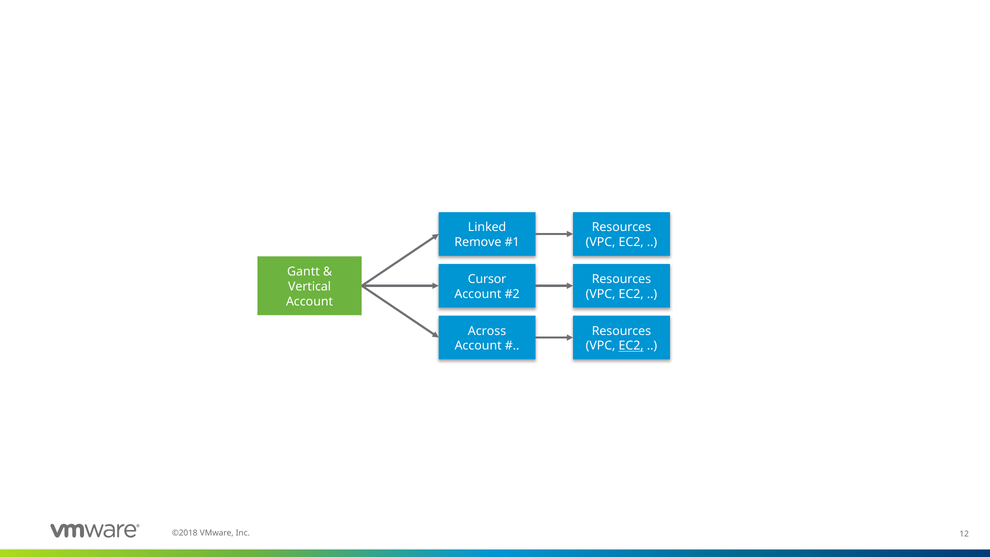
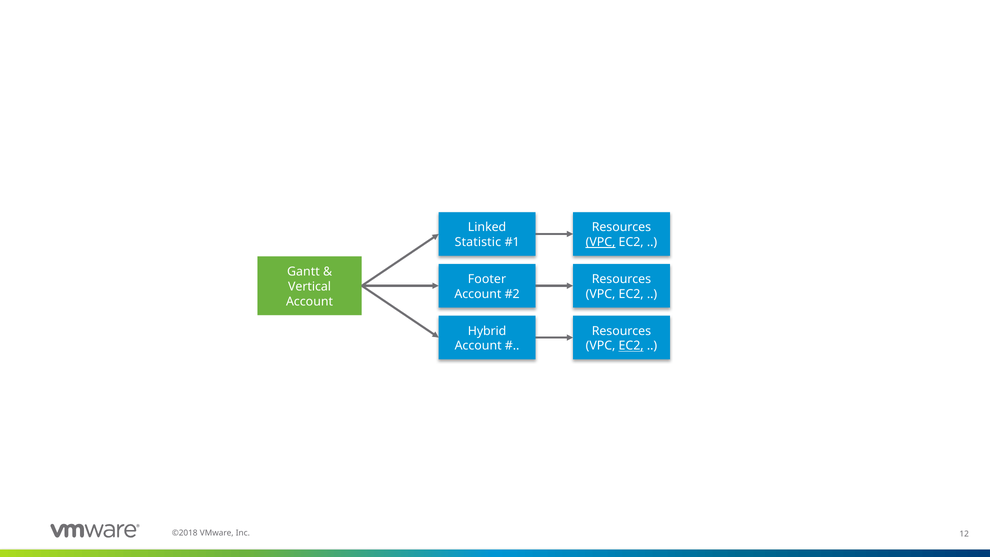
Remove: Remove -> Statistic
VPC at (601, 242) underline: none -> present
Cursor: Cursor -> Footer
Across: Across -> Hybrid
